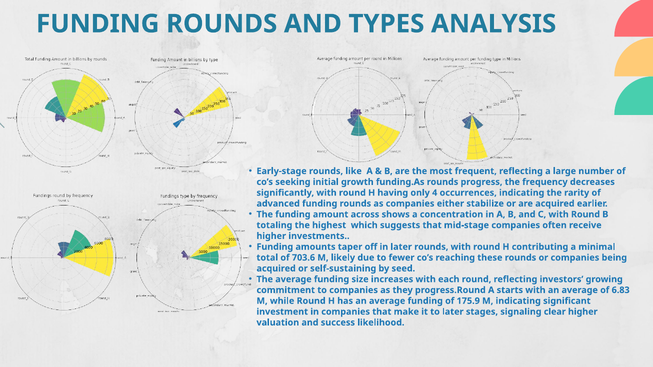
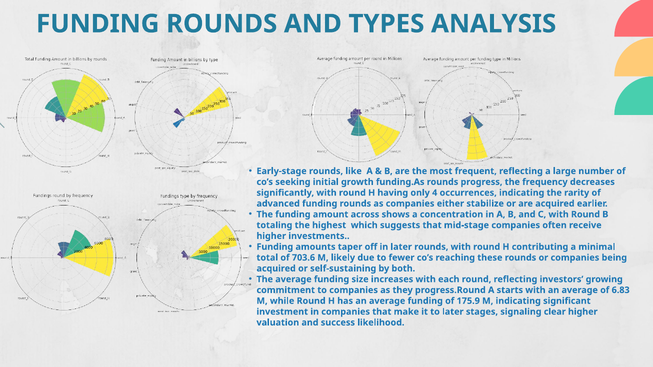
seed: seed -> both
